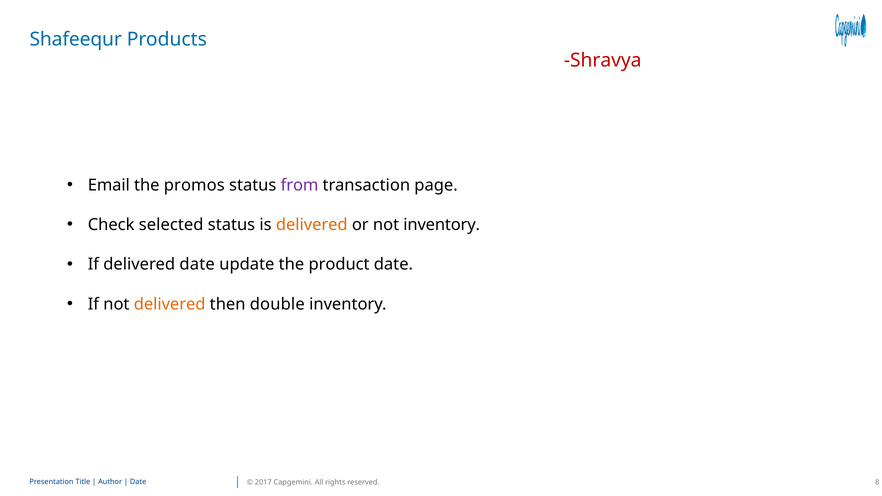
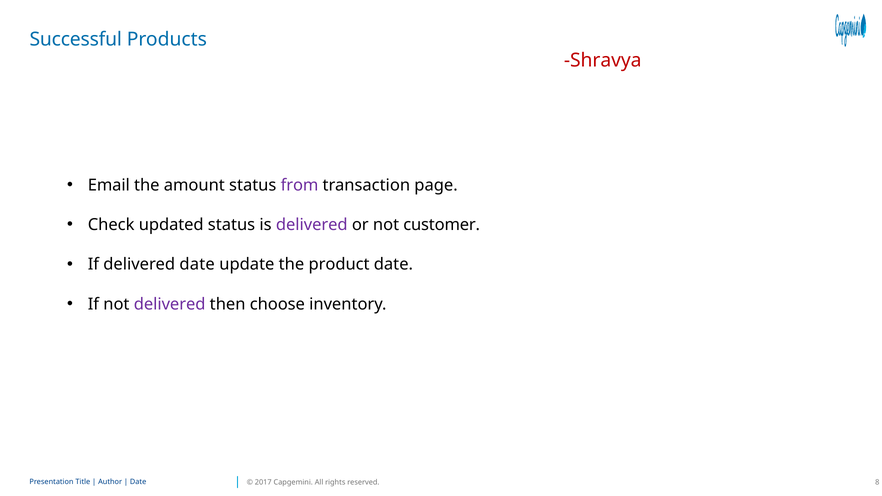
Shafeequr: Shafeequr -> Successful
promos: promos -> amount
selected: selected -> updated
delivered at (312, 225) colour: orange -> purple
not inventory: inventory -> customer
delivered at (170, 304) colour: orange -> purple
double: double -> choose
